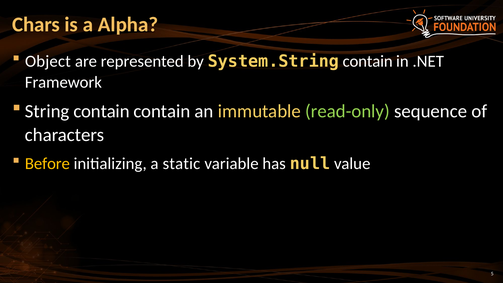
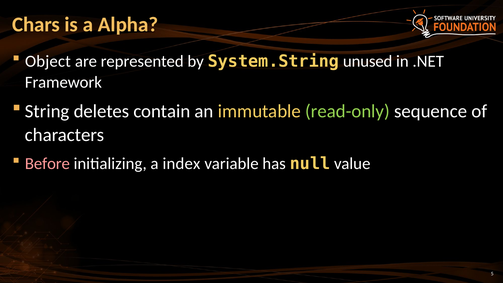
System.String contain: contain -> unused
String contain: contain -> deletes
Before colour: yellow -> pink
static: static -> index
